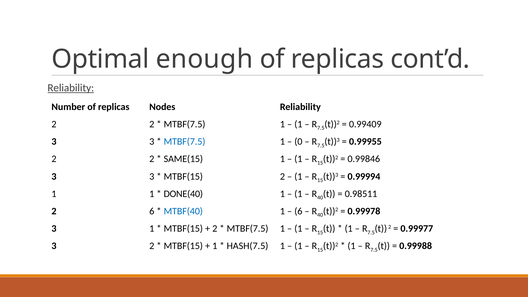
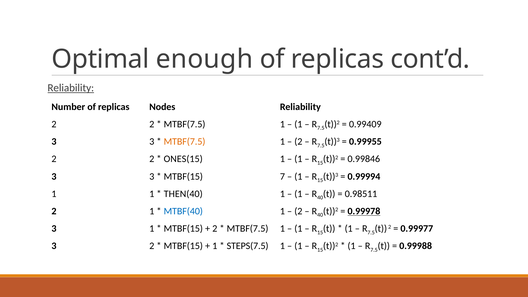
MTBF(7.5 at (185, 142) colour: blue -> orange
0 at (298, 142): 0 -> 2
SAME(15: SAME(15 -> ONES(15
MTBF(15 2: 2 -> 7
DONE(40: DONE(40 -> THEN(40
2 6: 6 -> 1
6 at (298, 211): 6 -> 2
0.99978 underline: none -> present
HASH(7.5: HASH(7.5 -> STEPS(7.5
